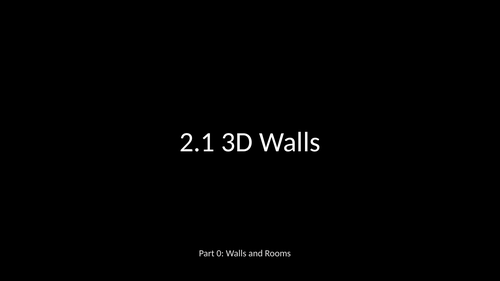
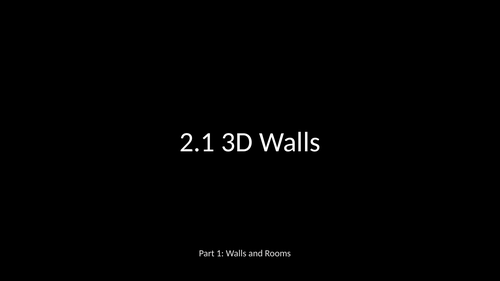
0: 0 -> 1
